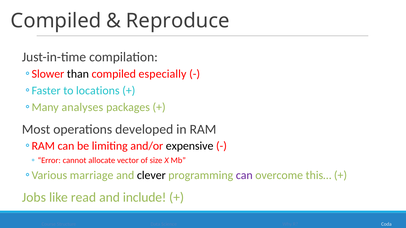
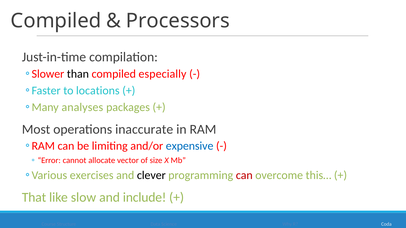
Reproduce: Reproduce -> Processors
developed: developed -> inaccurate
expensive colour: black -> blue
marriage: marriage -> exercises
can at (244, 176) colour: purple -> red
Jobs: Jobs -> That
read: read -> slow
